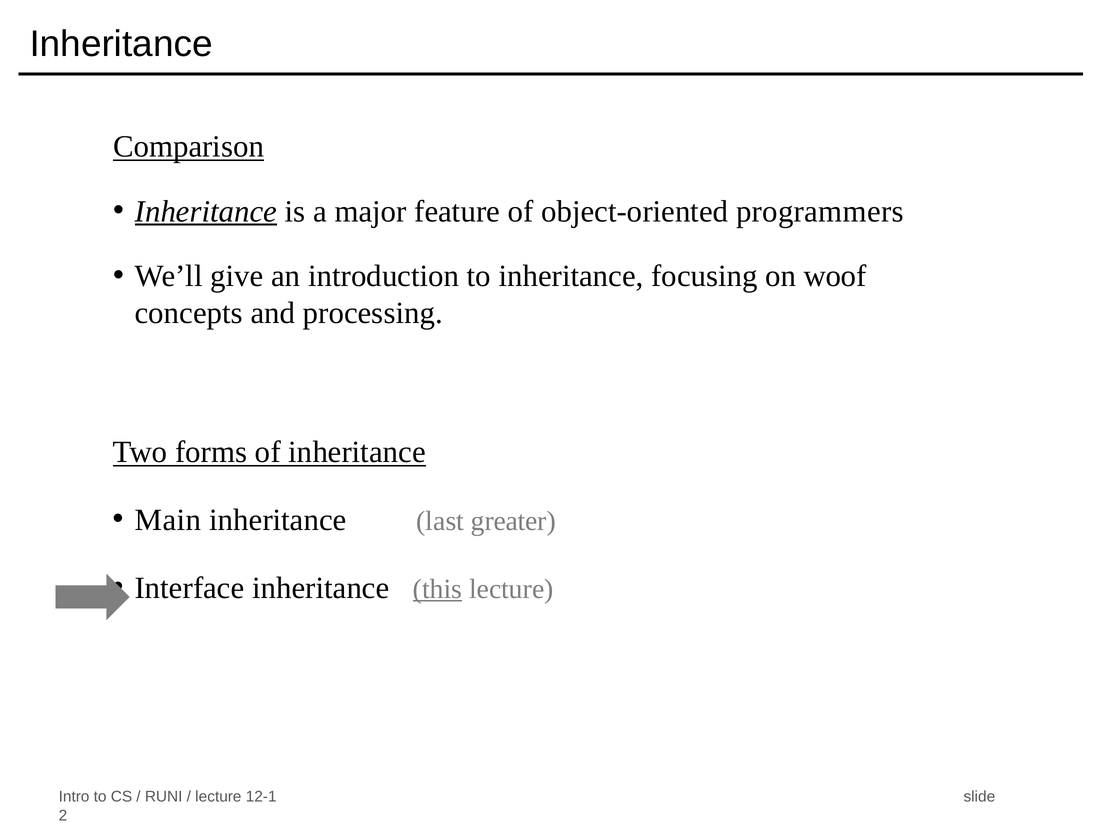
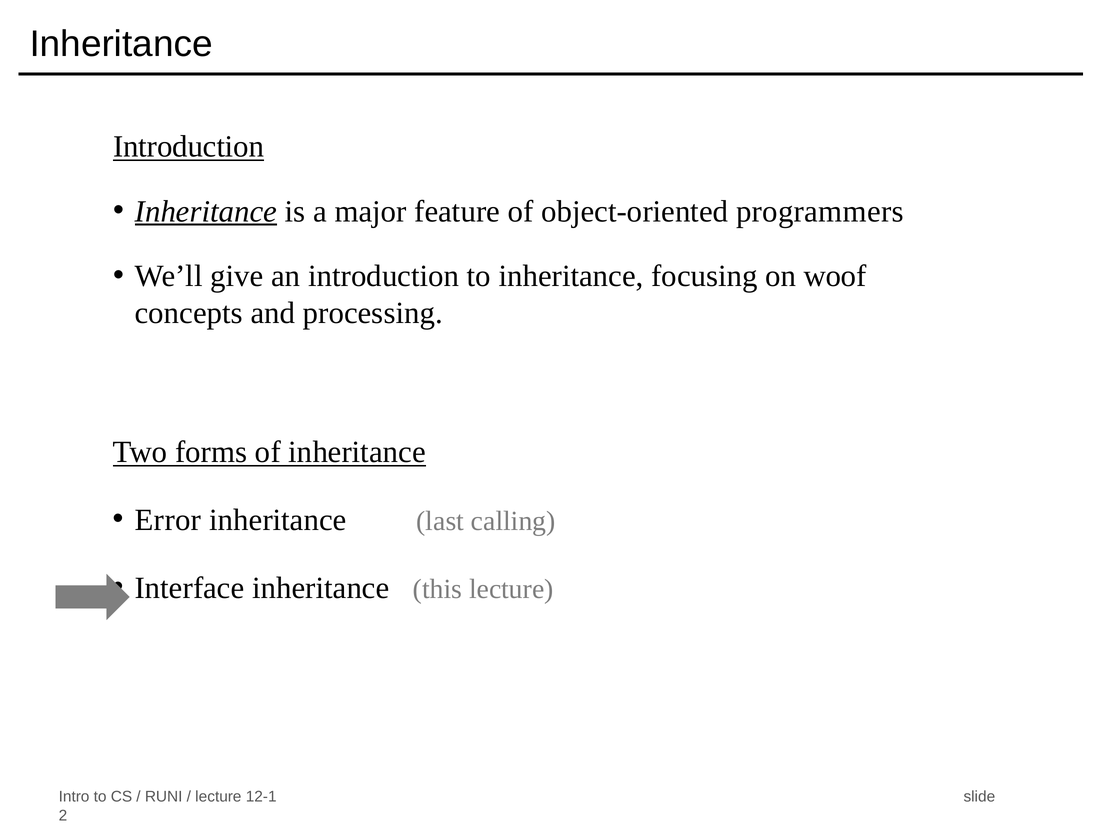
Comparison at (188, 147): Comparison -> Introduction
Main: Main -> Error
greater: greater -> calling
this underline: present -> none
